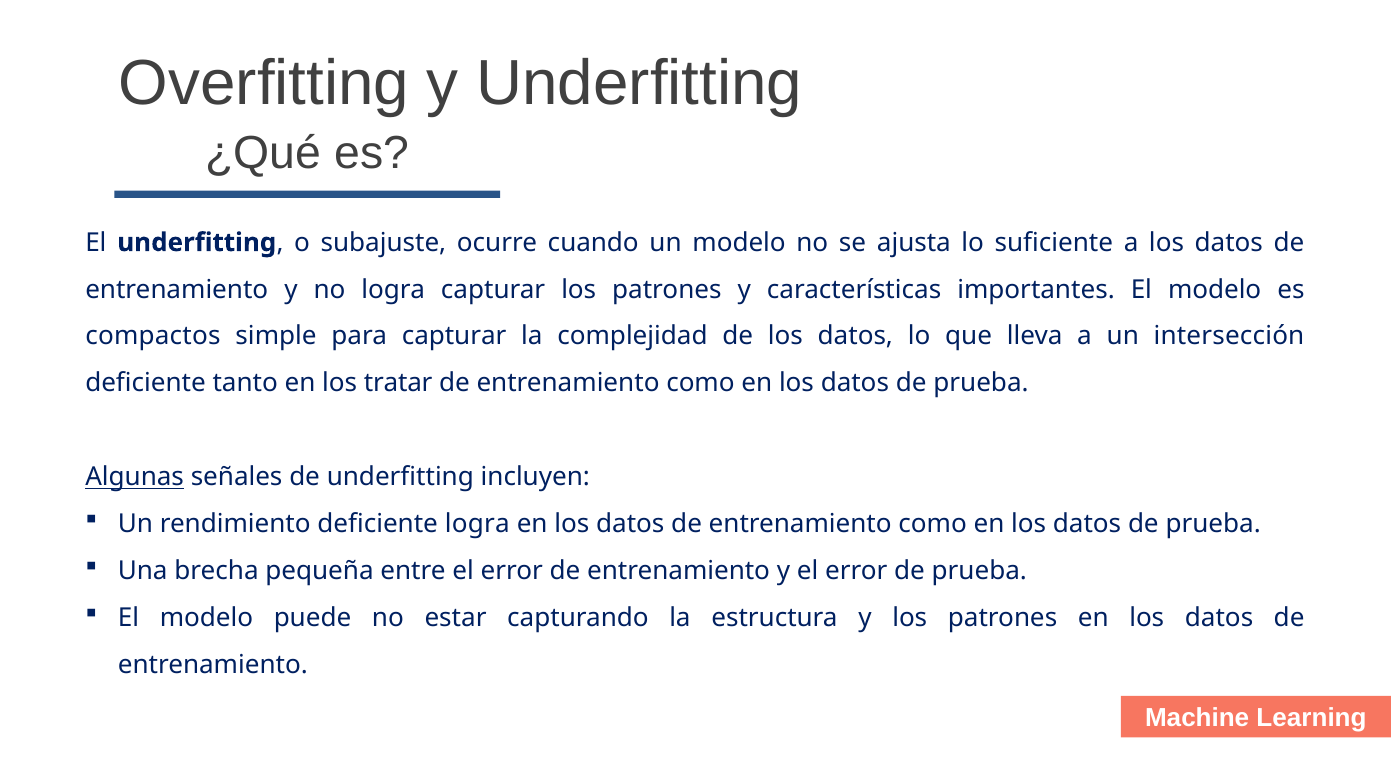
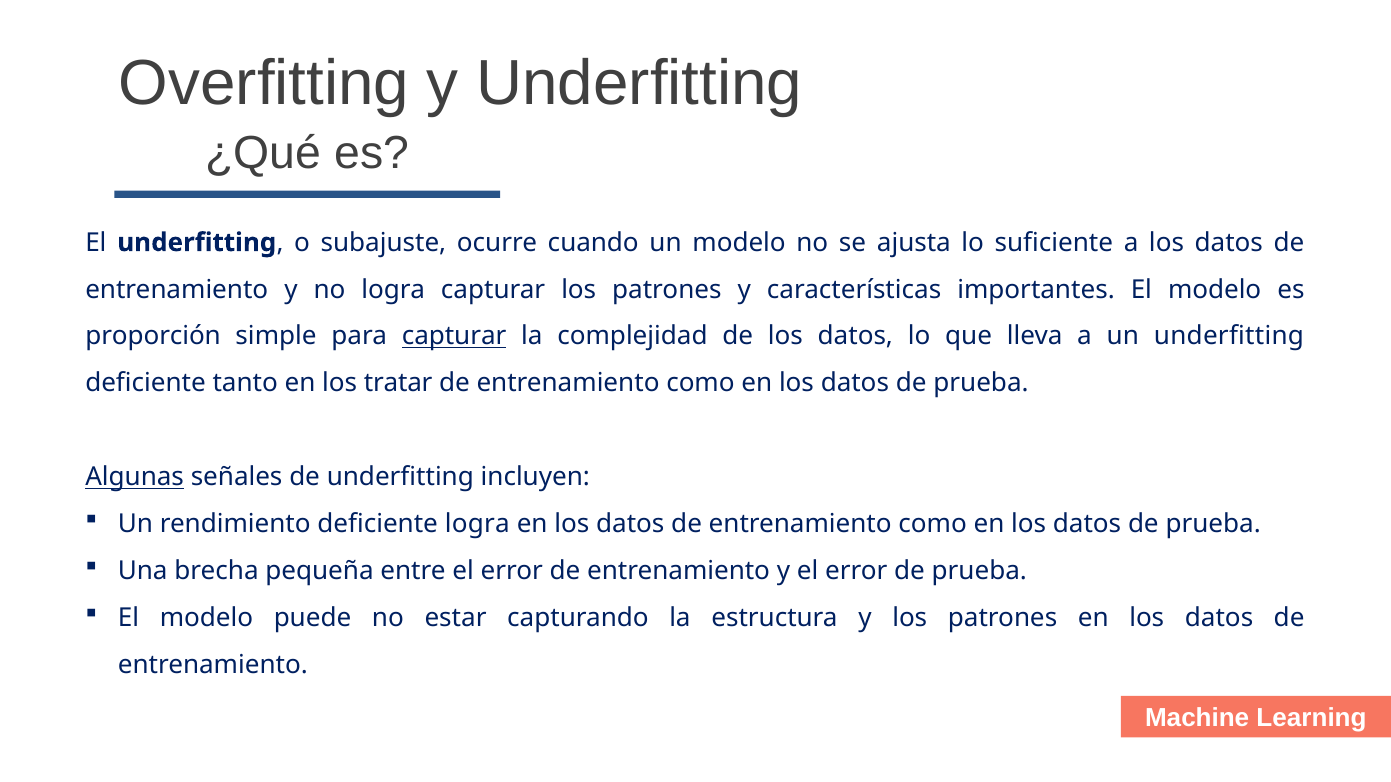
compactos: compactos -> proporción
capturar at (454, 337) underline: none -> present
un intersección: intersección -> underfitting
